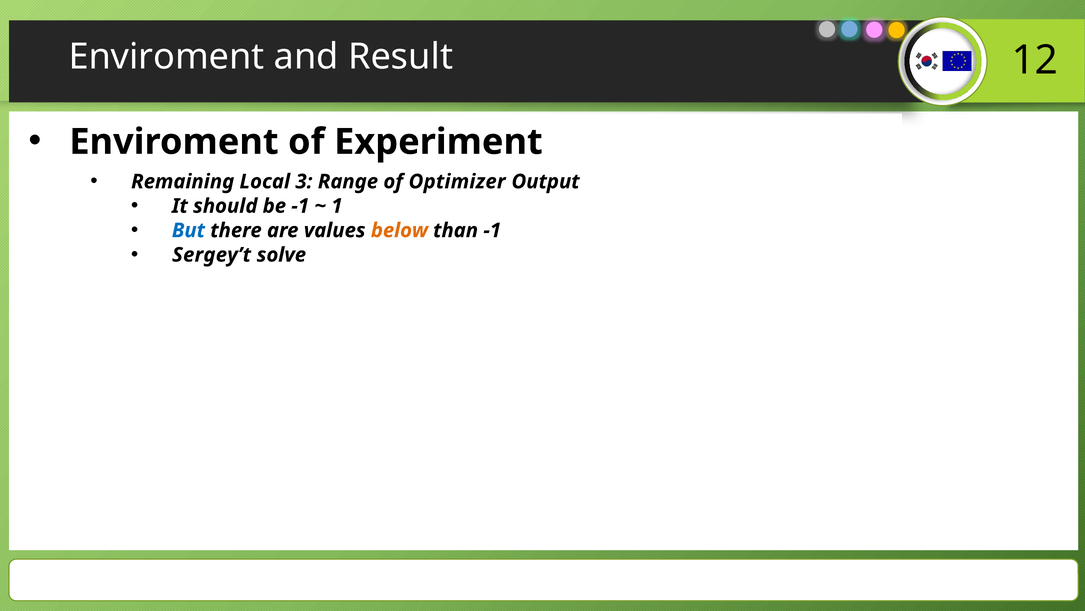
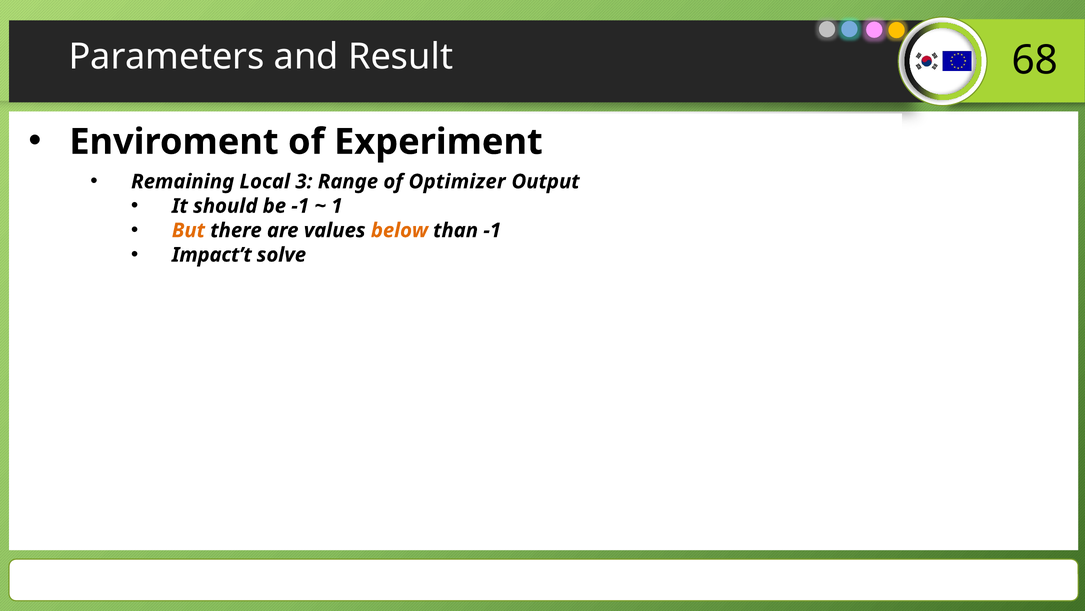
Enviroment at (167, 57): Enviroment -> Parameters
12: 12 -> 68
But colour: blue -> orange
Sergey’t: Sergey’t -> Impact’t
